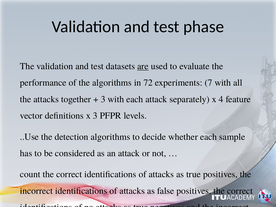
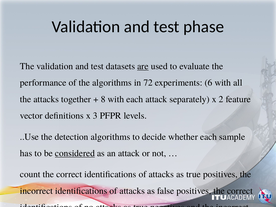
7: 7 -> 6
3 at (103, 99): 3 -> 8
4: 4 -> 2
considered underline: none -> present
